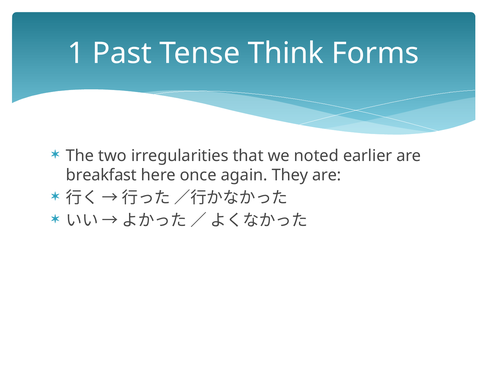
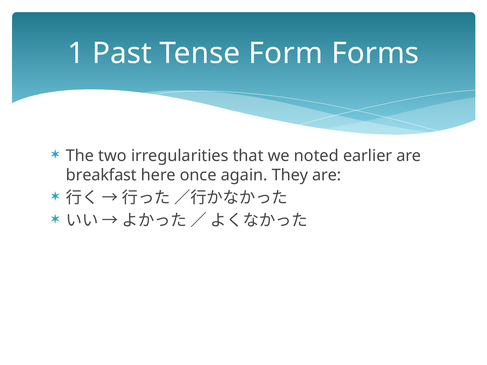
Think: Think -> Form
